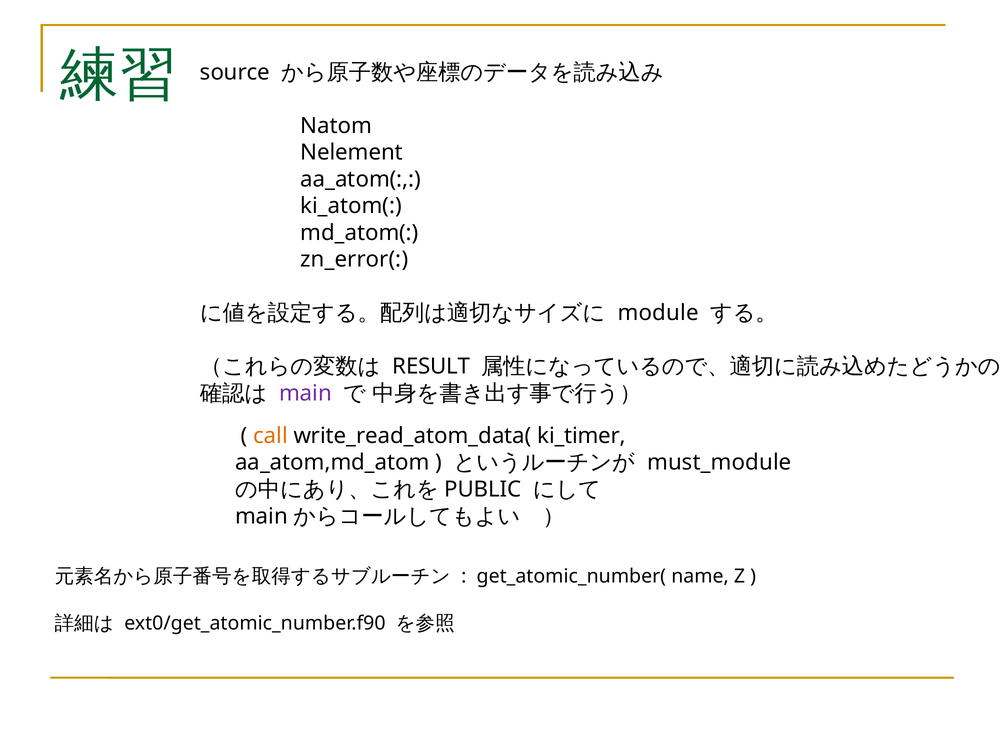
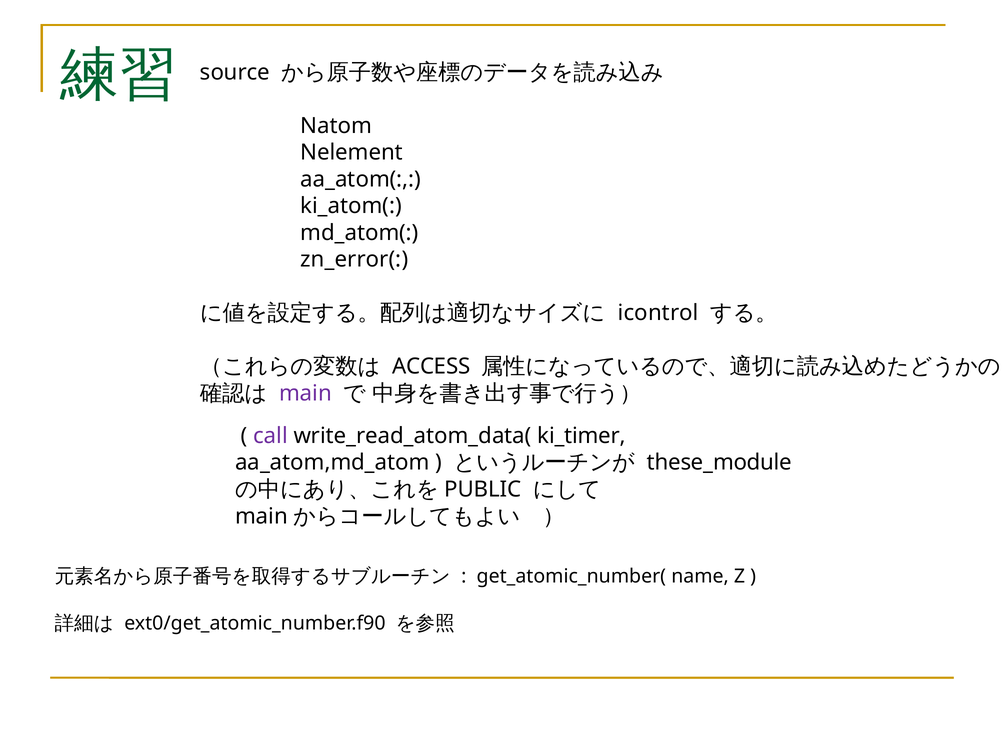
module: module -> icontrol
RESULT: RESULT -> ACCESS
call colour: orange -> purple
must_module: must_module -> these_module
